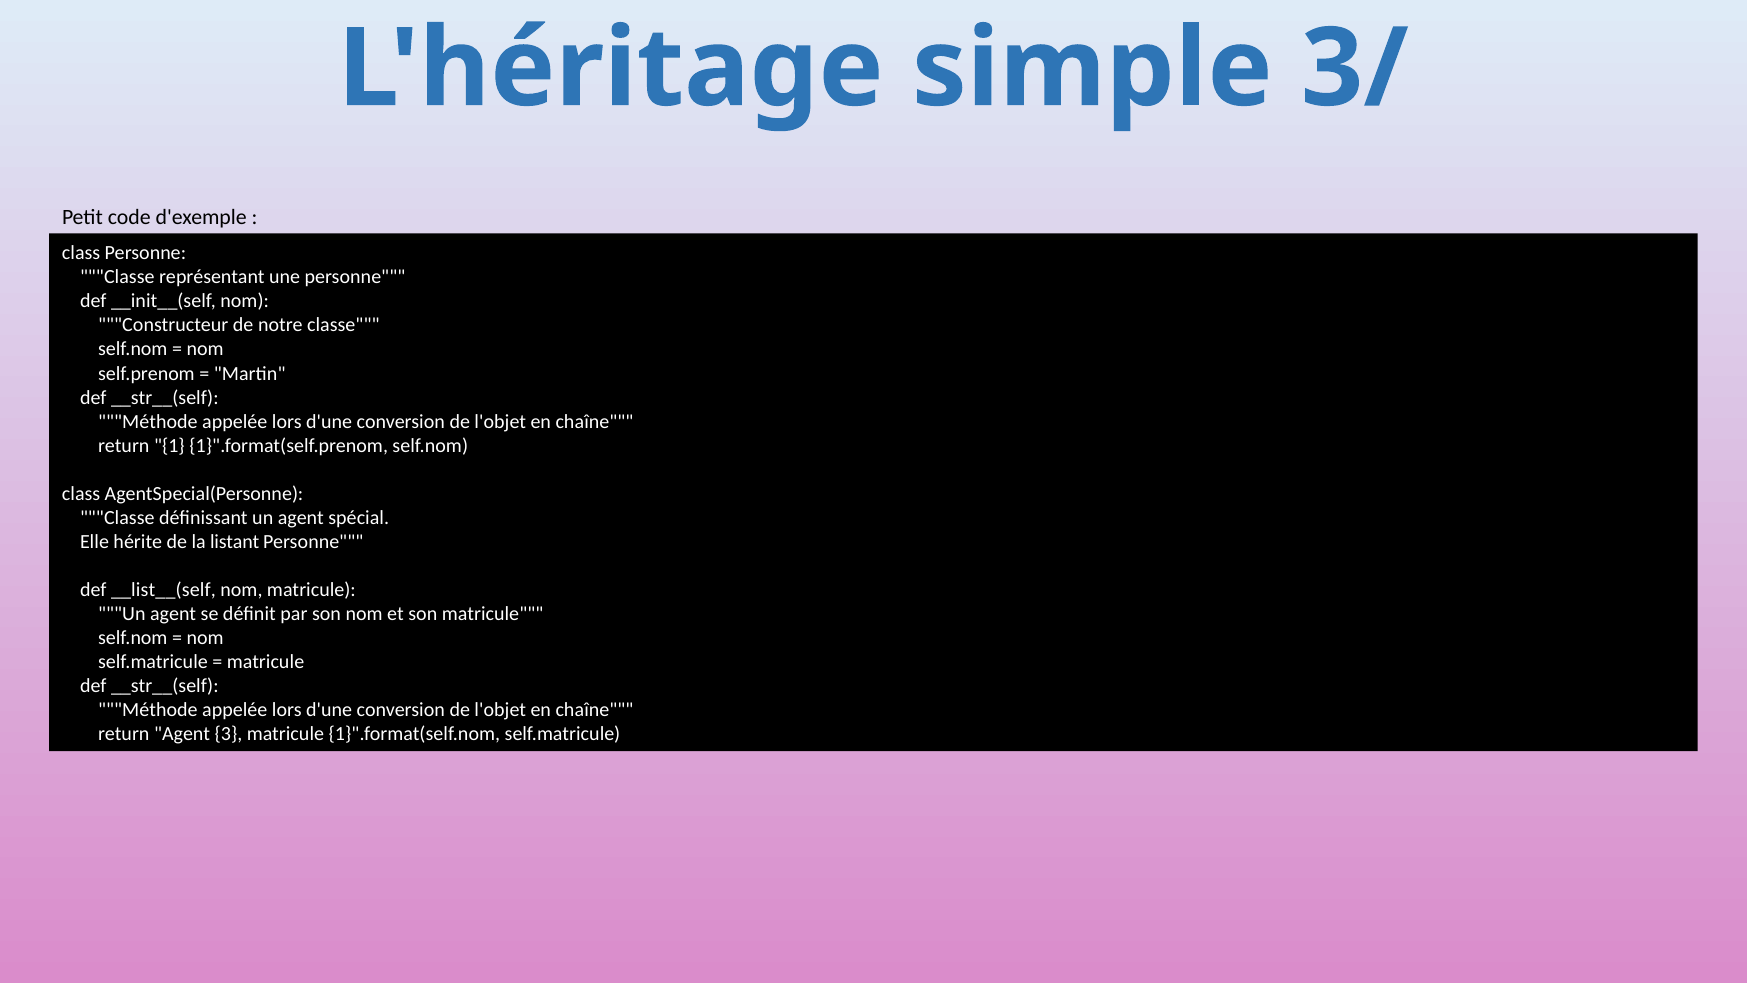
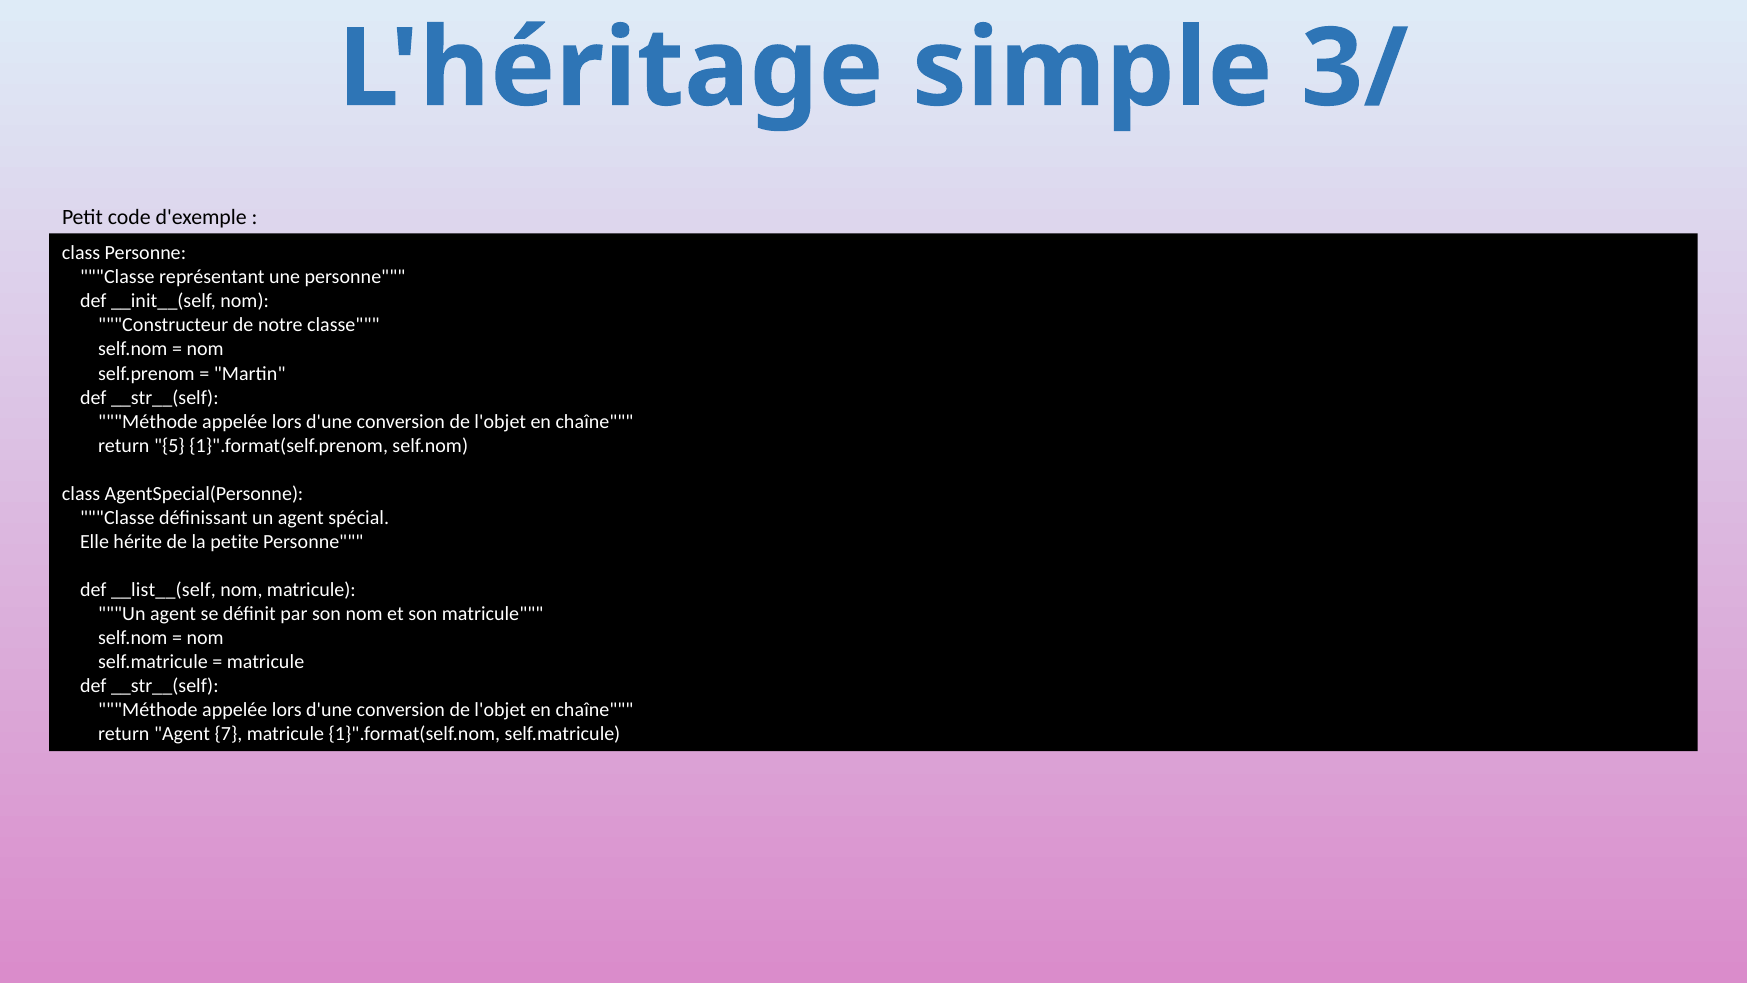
1: 1 -> 5
listant: listant -> petite
3: 3 -> 7
